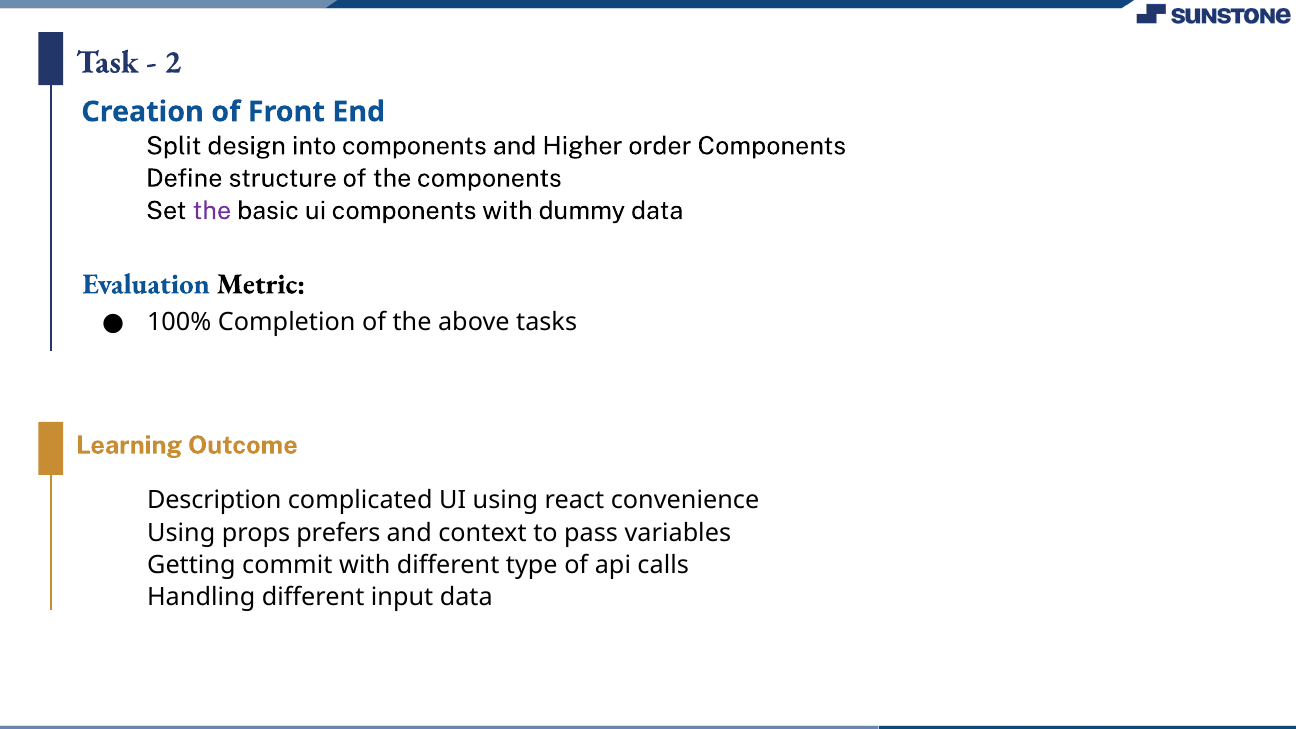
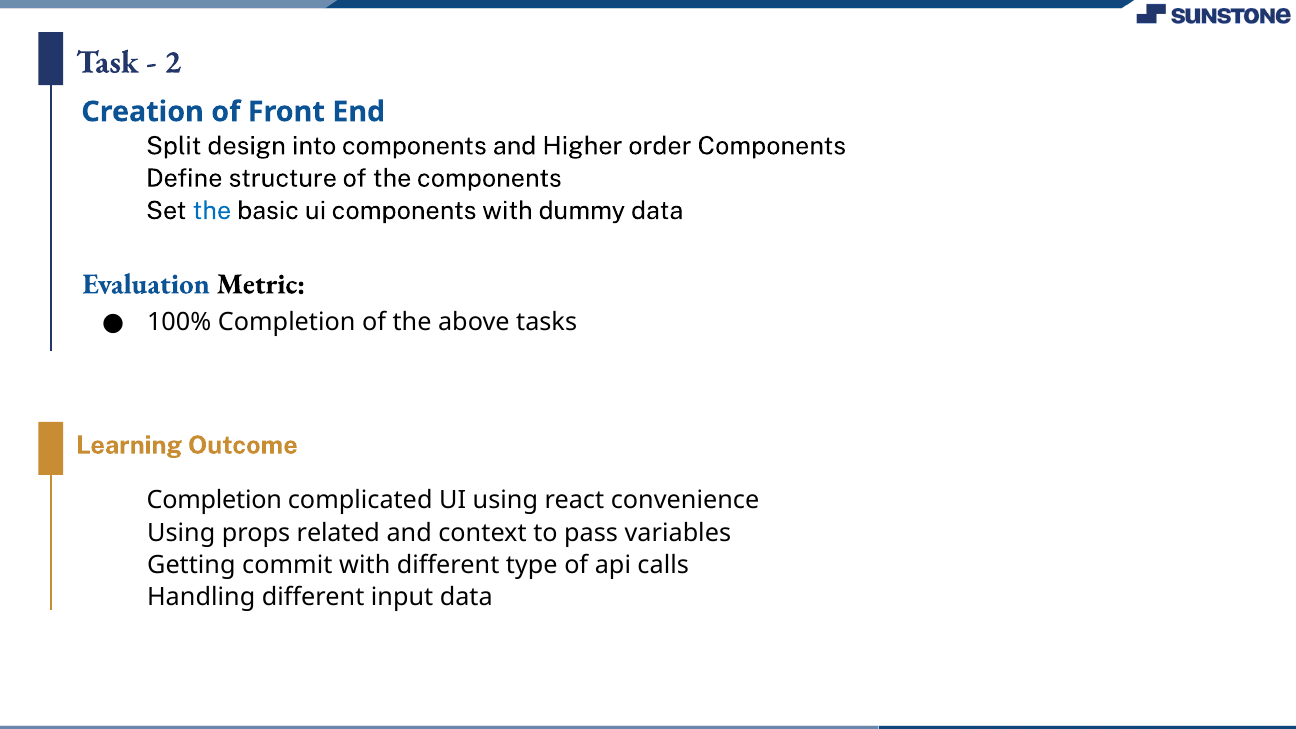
the at (212, 211) colour: purple -> blue
Description at (214, 501): Description -> Completion
prefers: prefers -> related
